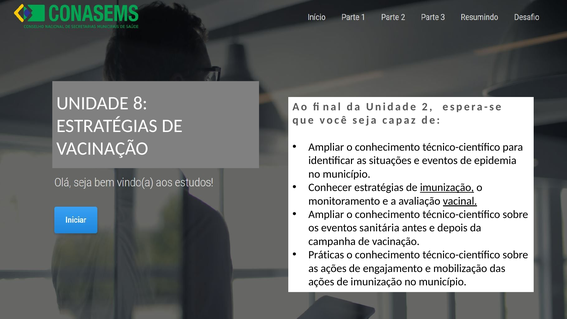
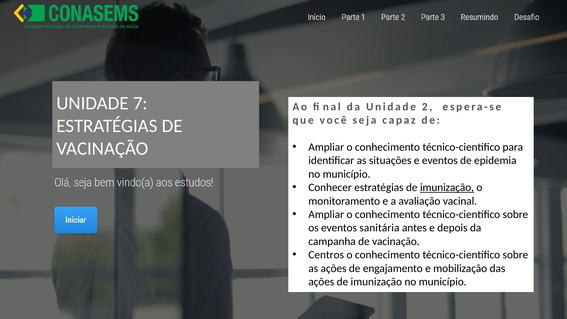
8: 8 -> 7
vacinal underline: present -> none
Práticas: Práticas -> Centros
